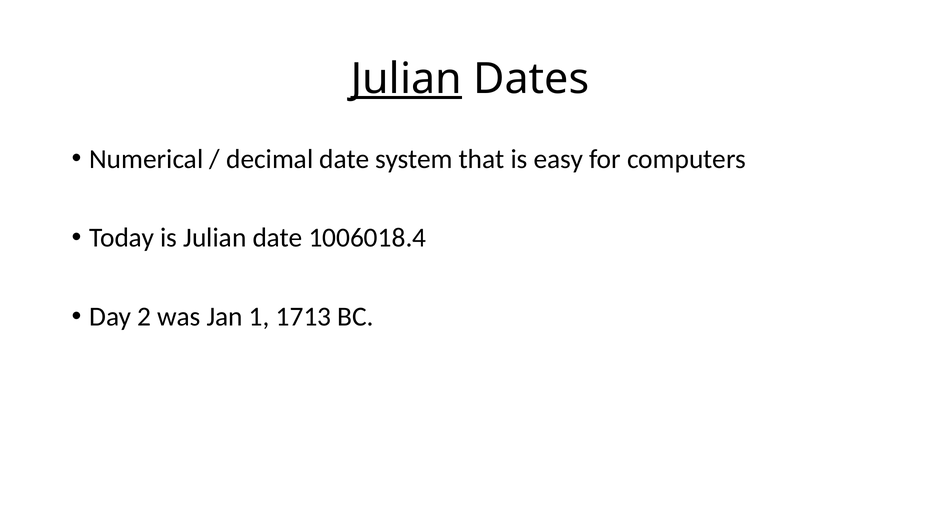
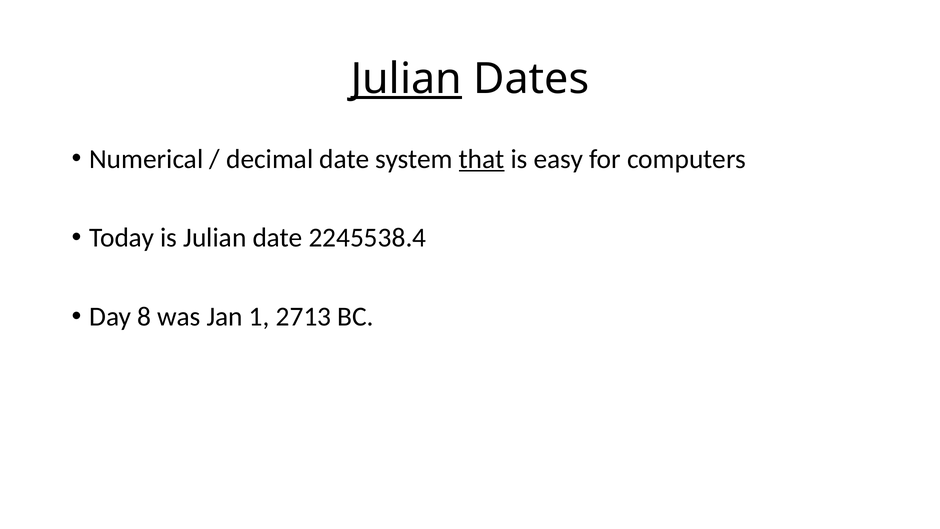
that underline: none -> present
1006018.4: 1006018.4 -> 2245538.4
2: 2 -> 8
1713: 1713 -> 2713
